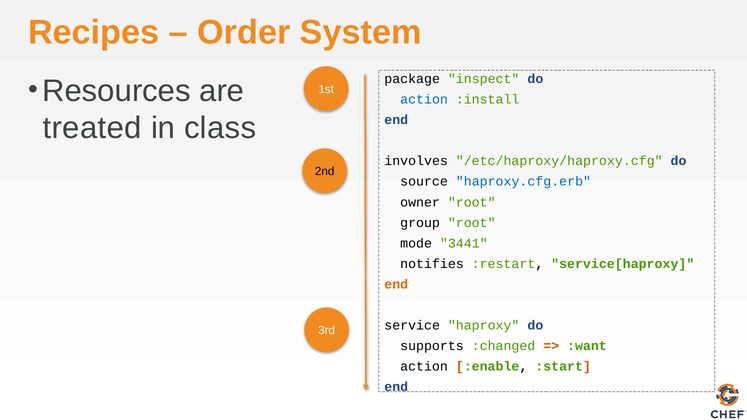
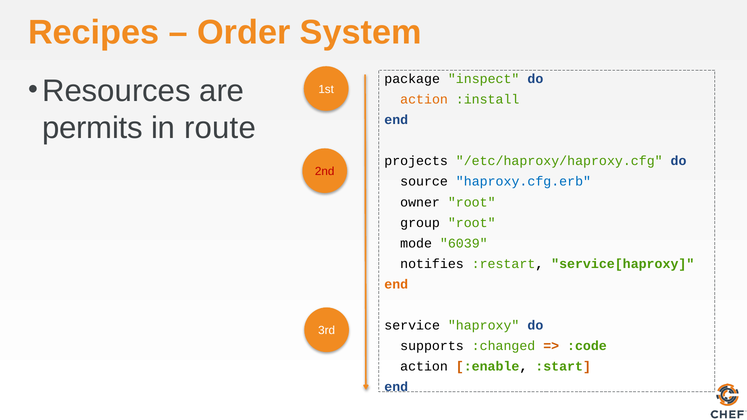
action at (424, 99) colour: blue -> orange
treated: treated -> permits
class: class -> route
involves: involves -> projects
2nd colour: black -> red
3441: 3441 -> 6039
:want: :want -> :code
